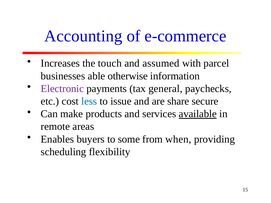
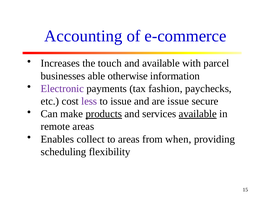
and assumed: assumed -> available
general: general -> fashion
less colour: blue -> purple
are share: share -> issue
products underline: none -> present
buyers: buyers -> collect
to some: some -> areas
